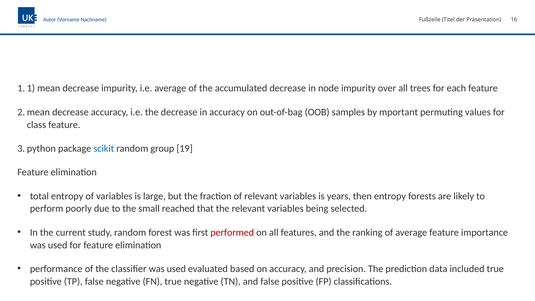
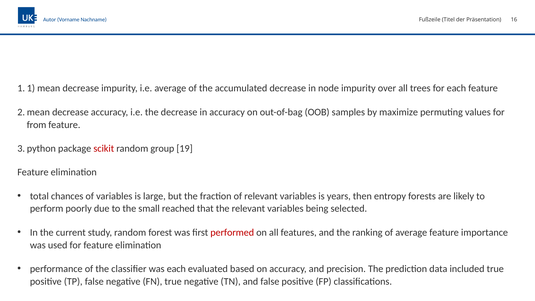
mportant: mportant -> maximize
class: class -> from
scikit colour: blue -> red
total entropy: entropy -> chances
classifier was used: used -> each
